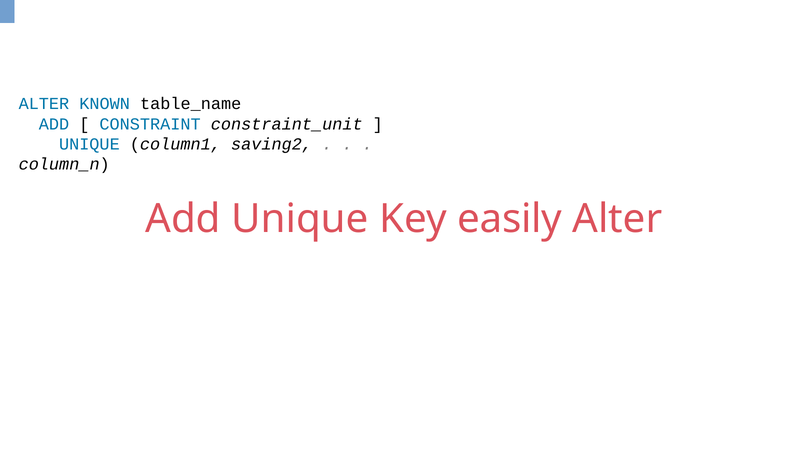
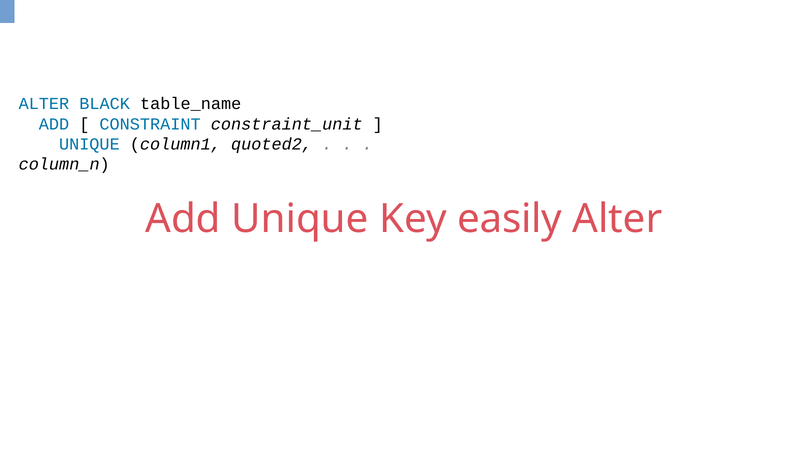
KNOWN: KNOWN -> BLACK
saving2: saving2 -> quoted2
